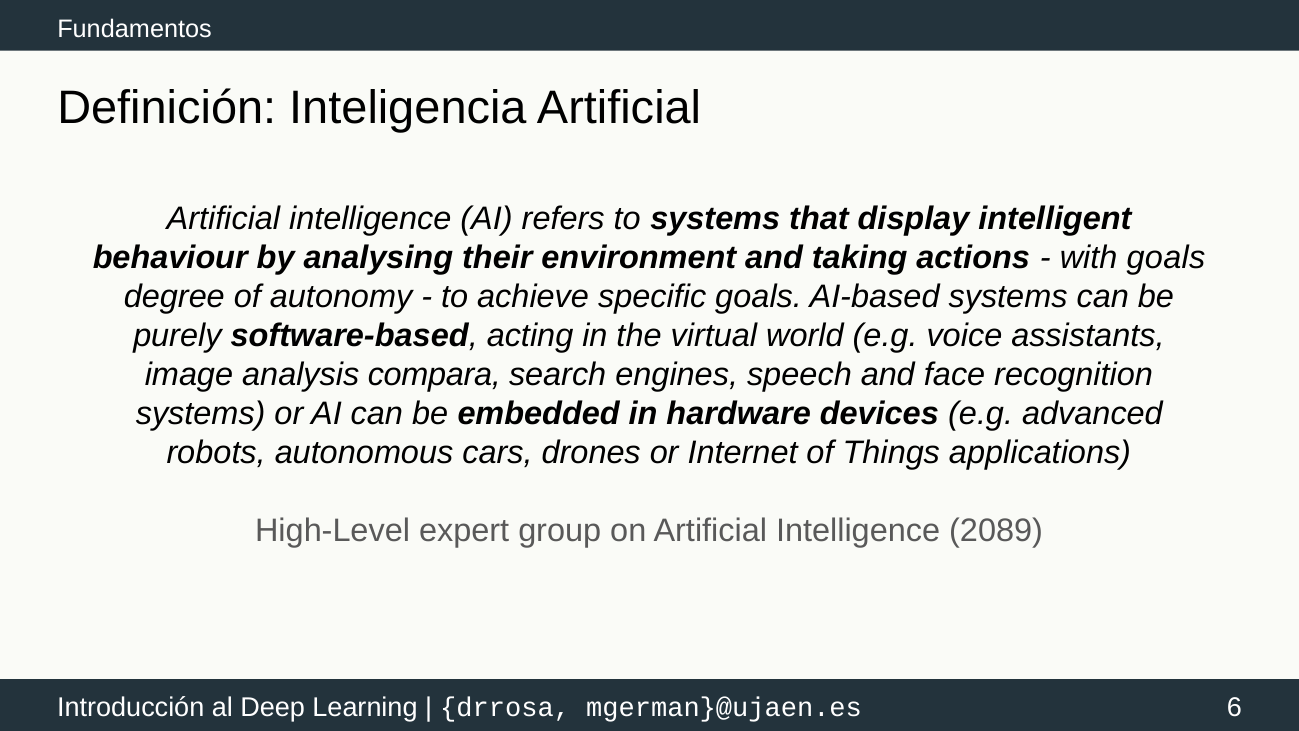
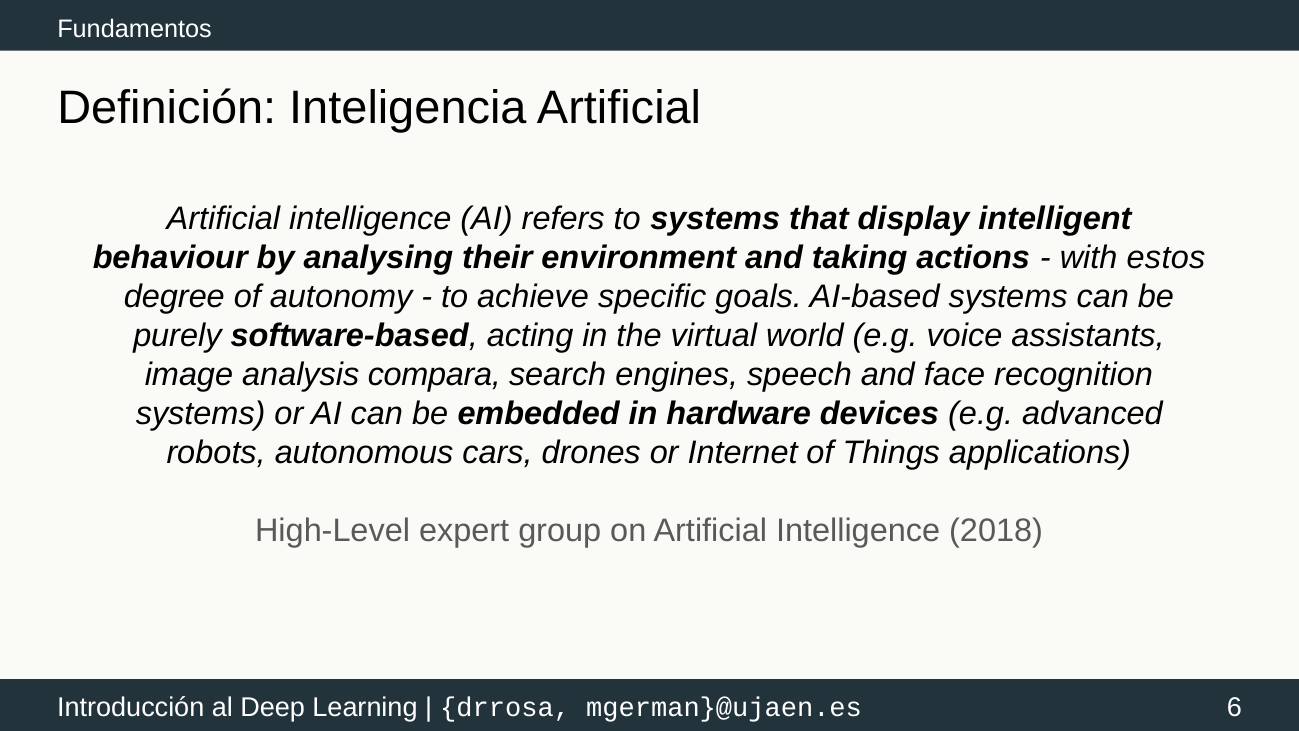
with goals: goals -> estos
2089: 2089 -> 2018
